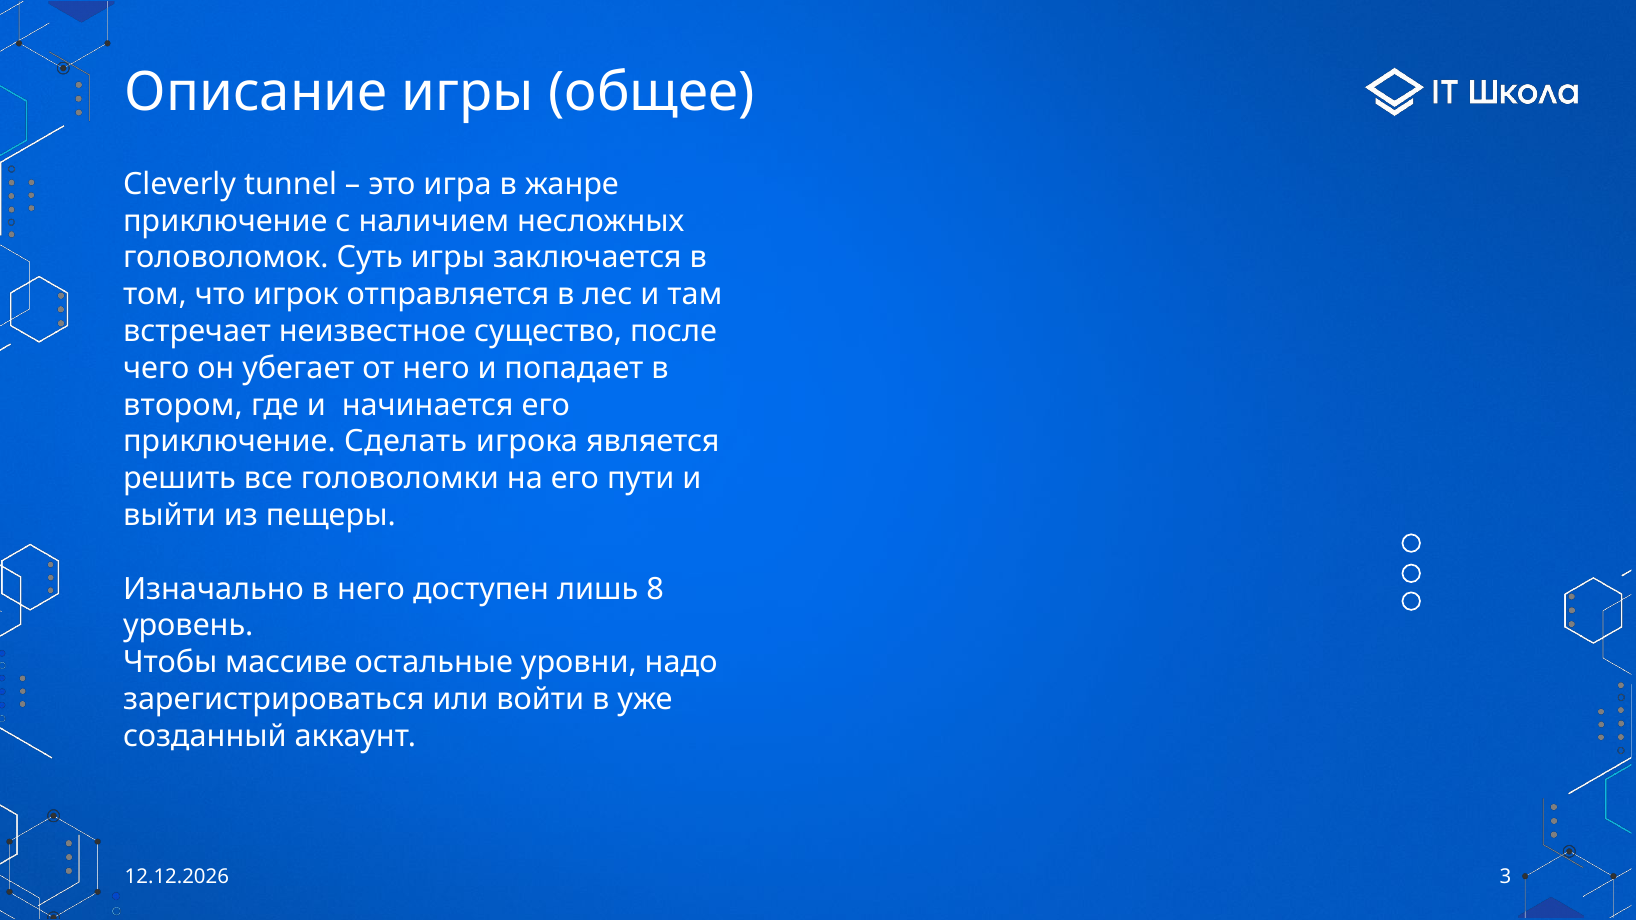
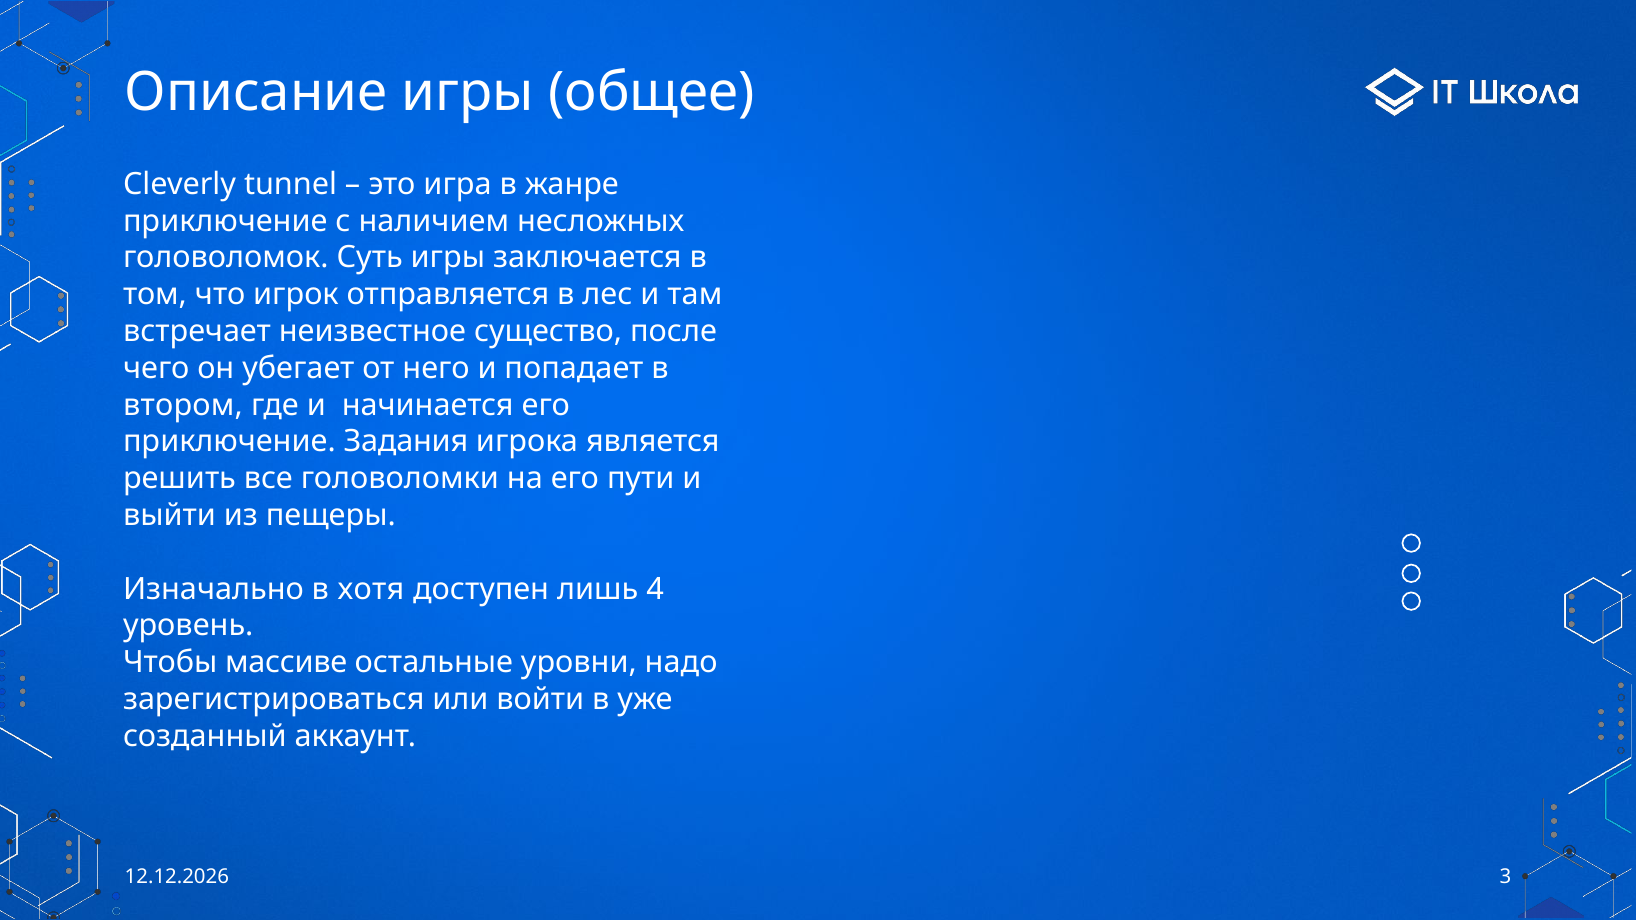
Сделать: Сделать -> Задания
в него: него -> хотя
8: 8 -> 4
